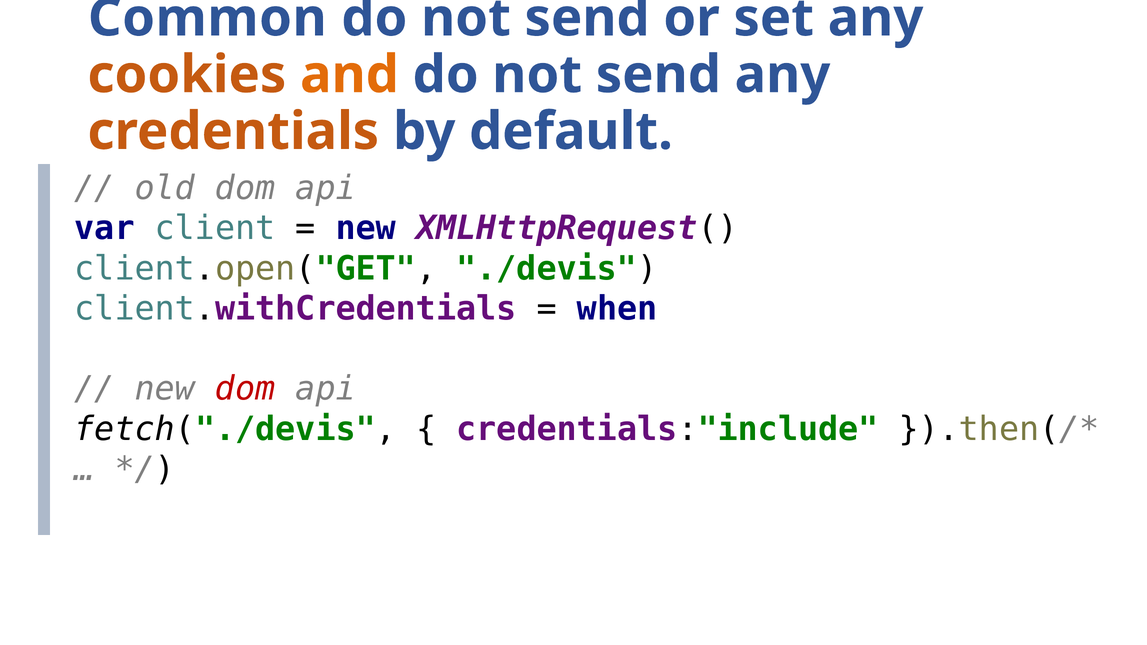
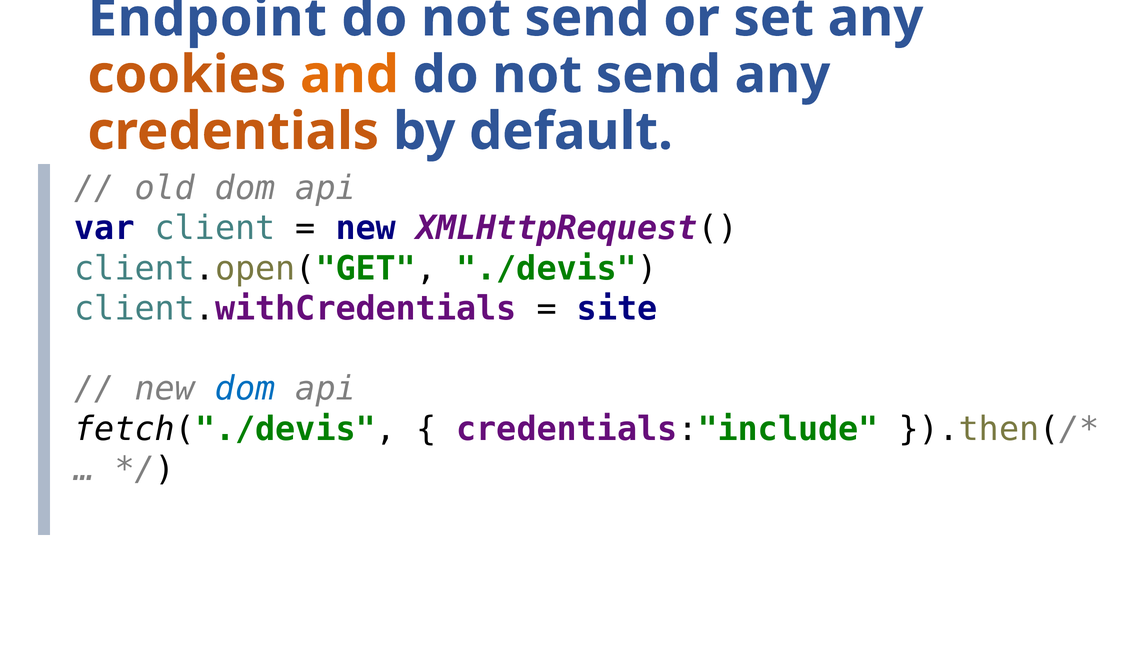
Common: Common -> Endpoint
when: when -> site
dom at (245, 389) colour: red -> blue
